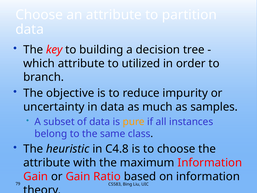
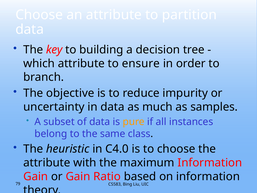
utilized: utilized -> ensure
C4.8: C4.8 -> C4.0
